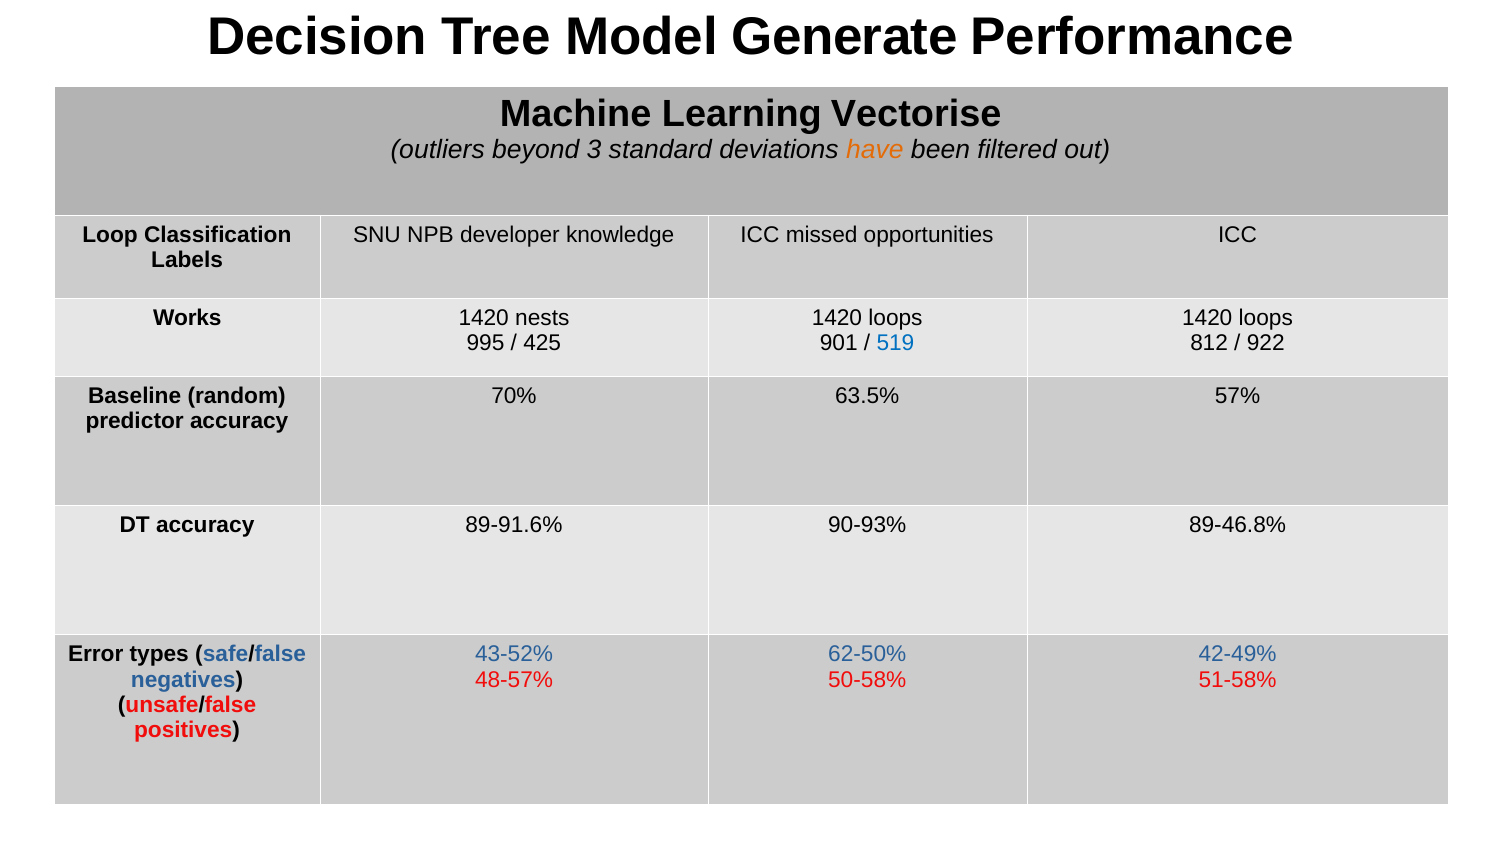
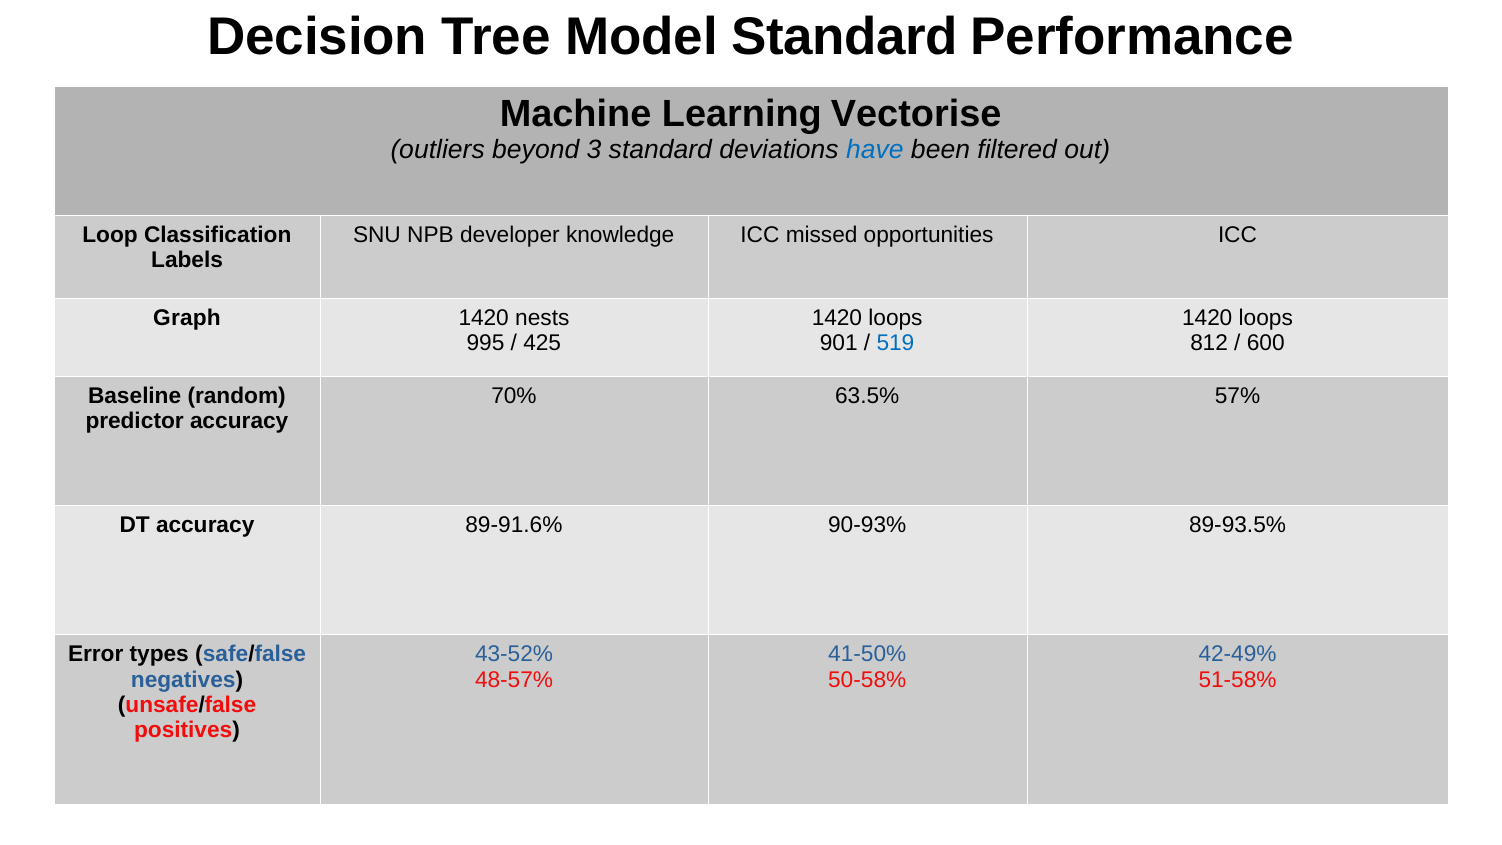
Model Generate: Generate -> Standard
have colour: orange -> blue
Works: Works -> Graph
922: 922 -> 600
89-46.8%: 89-46.8% -> 89-93.5%
62-50%: 62-50% -> 41-50%
